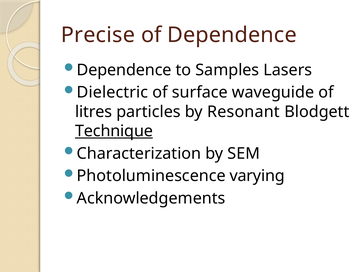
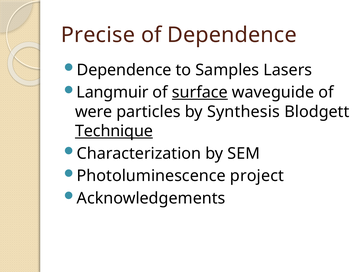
Dielectric: Dielectric -> Langmuir
surface underline: none -> present
litres: litres -> were
Resonant: Resonant -> Synthesis
varying: varying -> project
